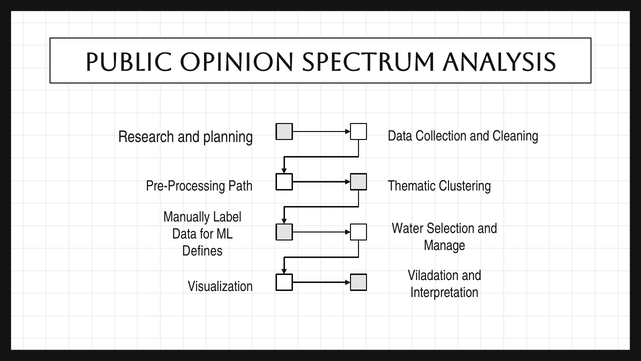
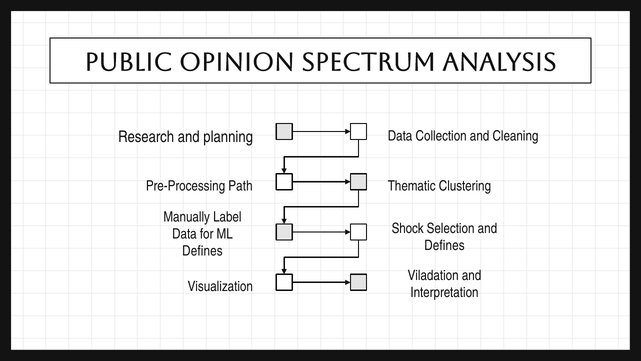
Water: Water -> Shock
Manage at (445, 245): Manage -> Defines
